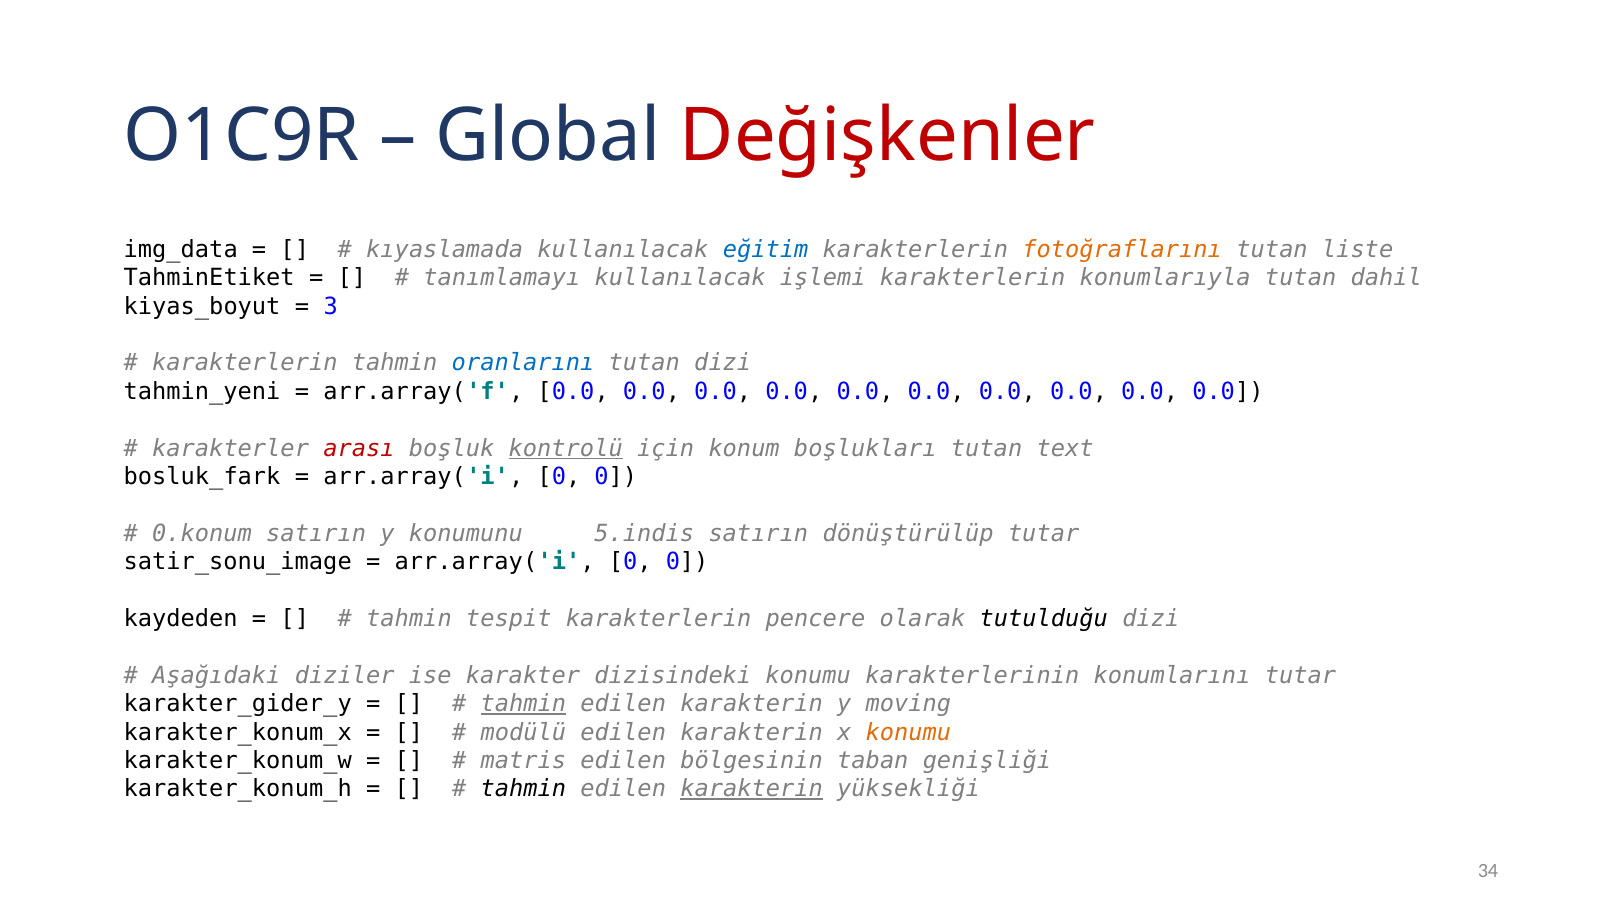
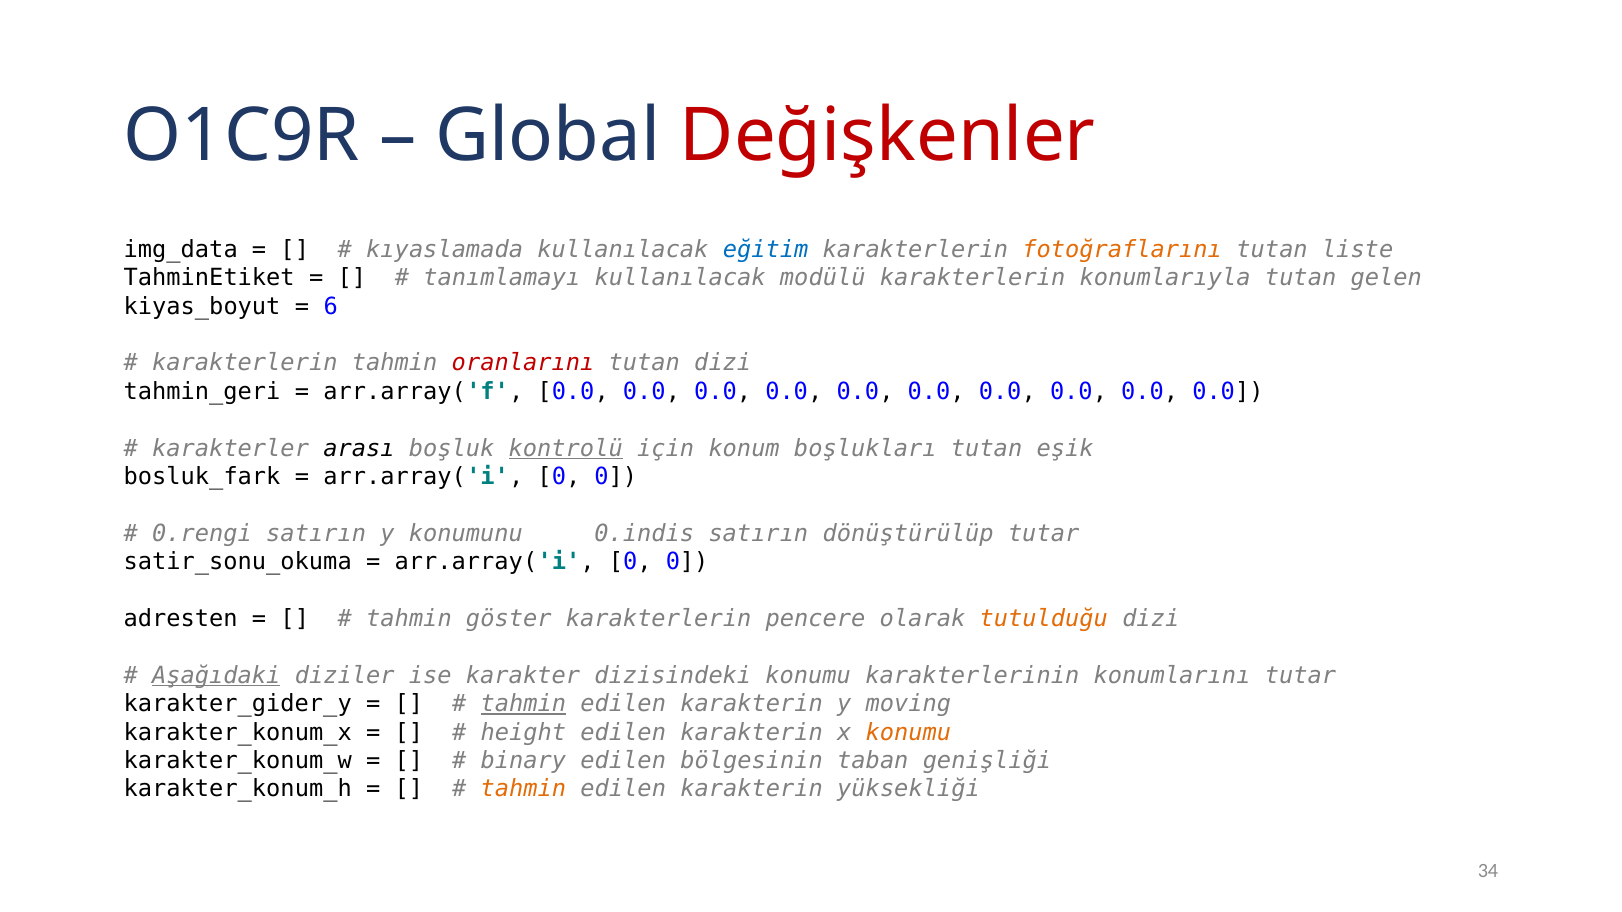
işlemi: işlemi -> modülü
dahil: dahil -> gelen
3: 3 -> 6
oranlarını colour: blue -> red
tahmin_yeni: tahmin_yeni -> tahmin_geri
arası colour: red -> black
text: text -> eşik
0.konum: 0.konum -> 0.rengi
5.indis: 5.indis -> 0.indis
satir_sonu_image: satir_sonu_image -> satir_sonu_okuma
kaydeden: kaydeden -> adresten
tespit: tespit -> göster
tutulduğu colour: black -> orange
Aşağıdaki underline: none -> present
modülü: modülü -> height
matris: matris -> binary
tahmin at (523, 789) colour: black -> orange
karakterin at (752, 789) underline: present -> none
